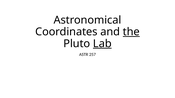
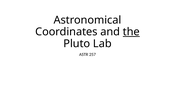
Lab underline: present -> none
